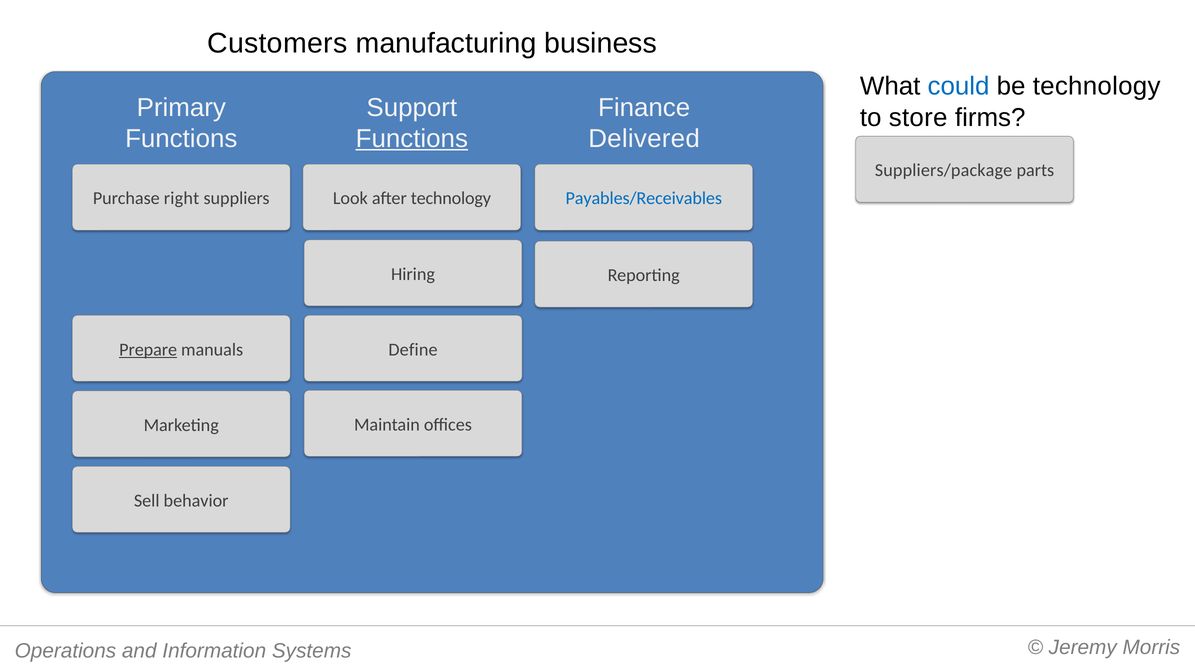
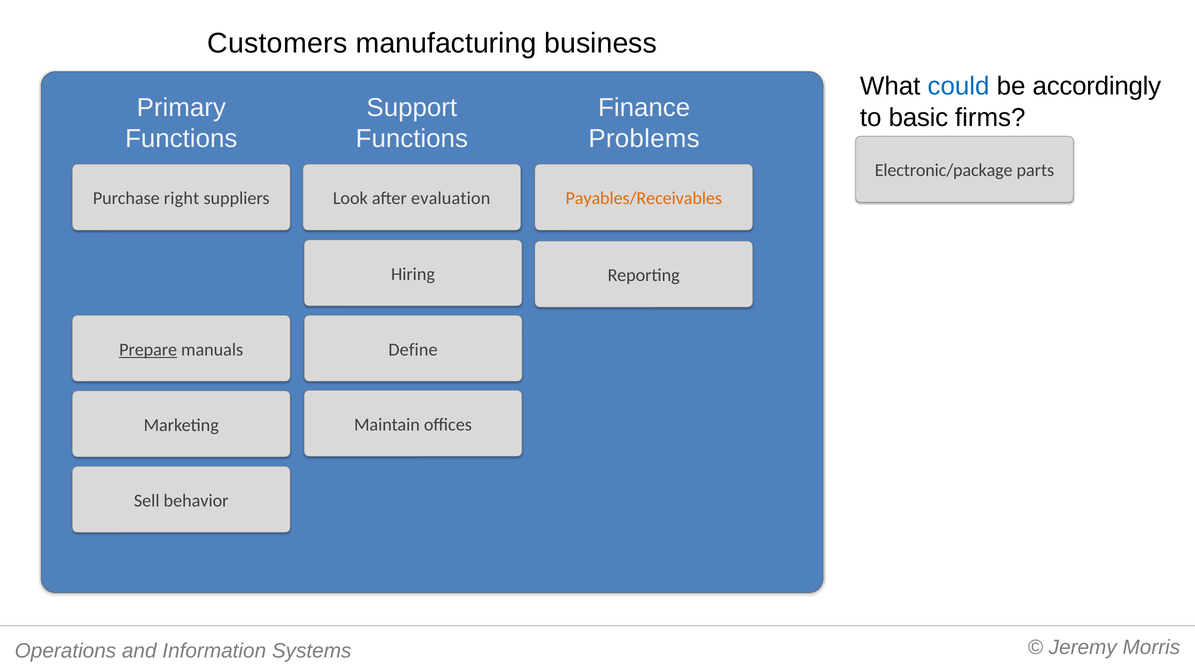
be technology: technology -> accordingly
store: store -> basic
Functions at (412, 139) underline: present -> none
Delivered: Delivered -> Problems
Suppliers/package: Suppliers/package -> Electronic/package
after technology: technology -> evaluation
Payables/Receivables colour: blue -> orange
